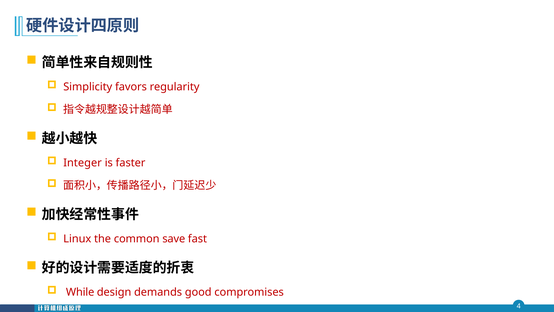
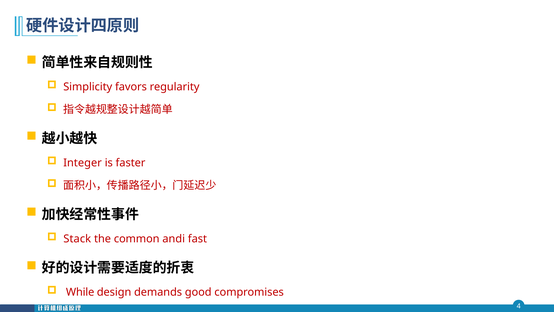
Linux: Linux -> Stack
save: save -> andi
